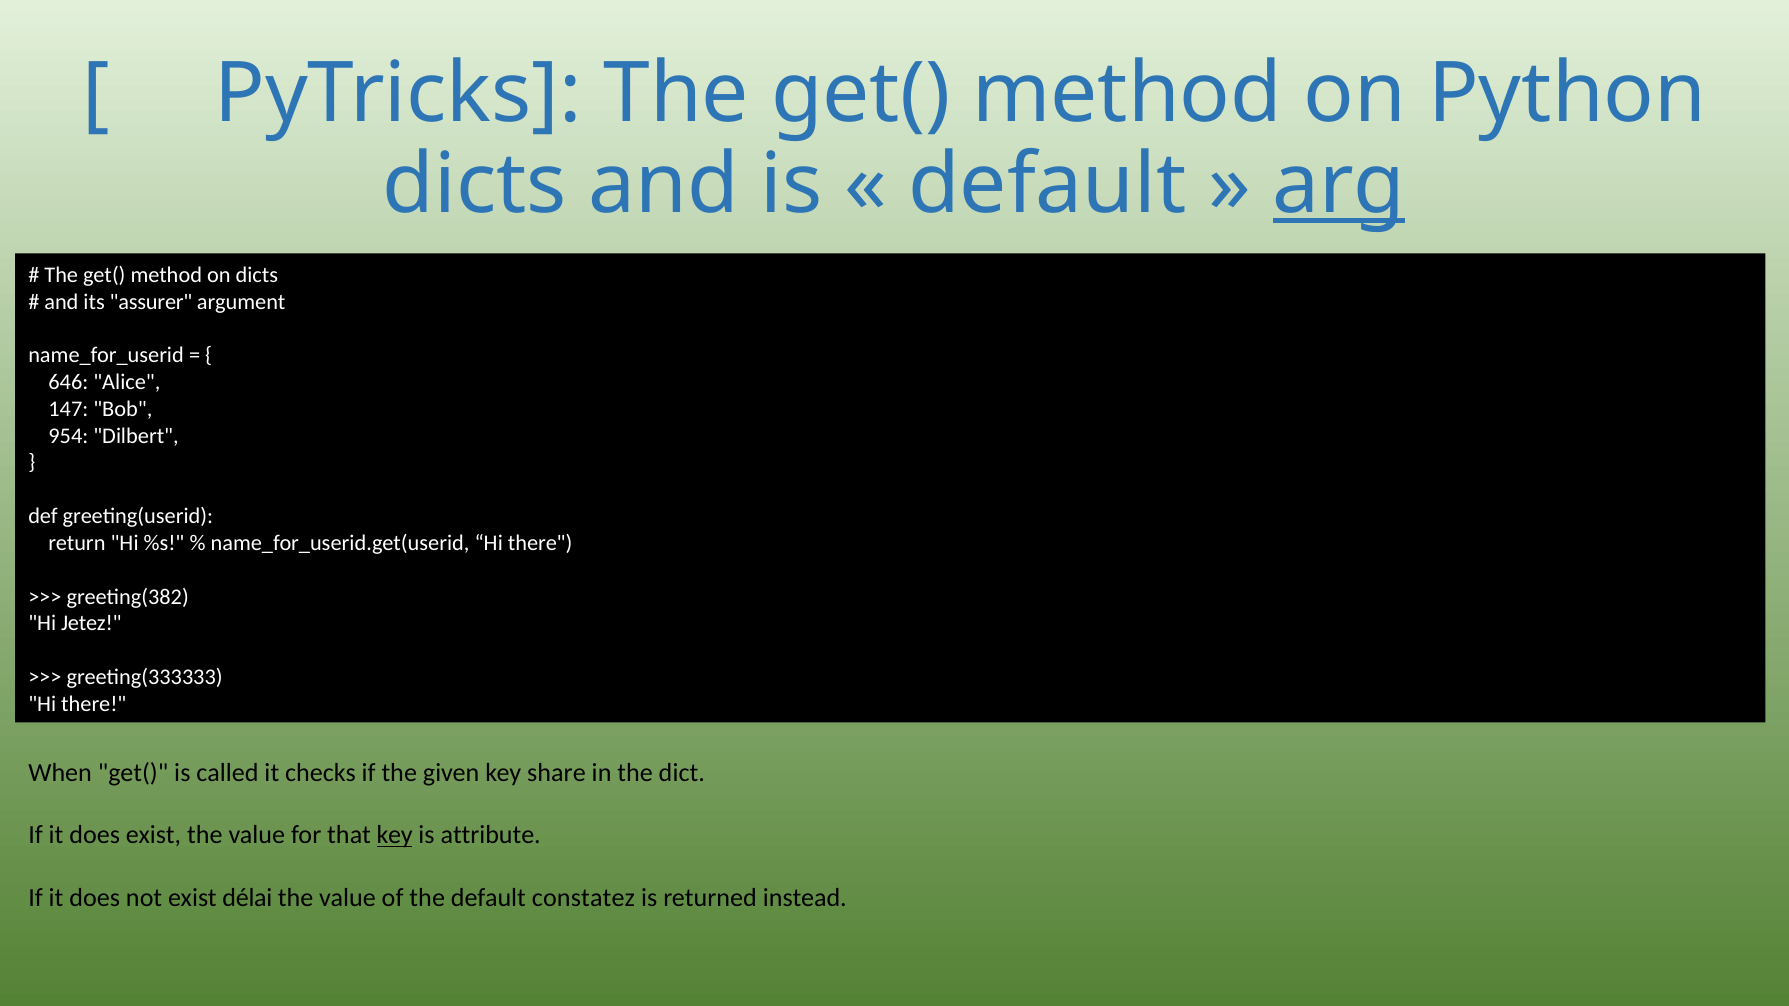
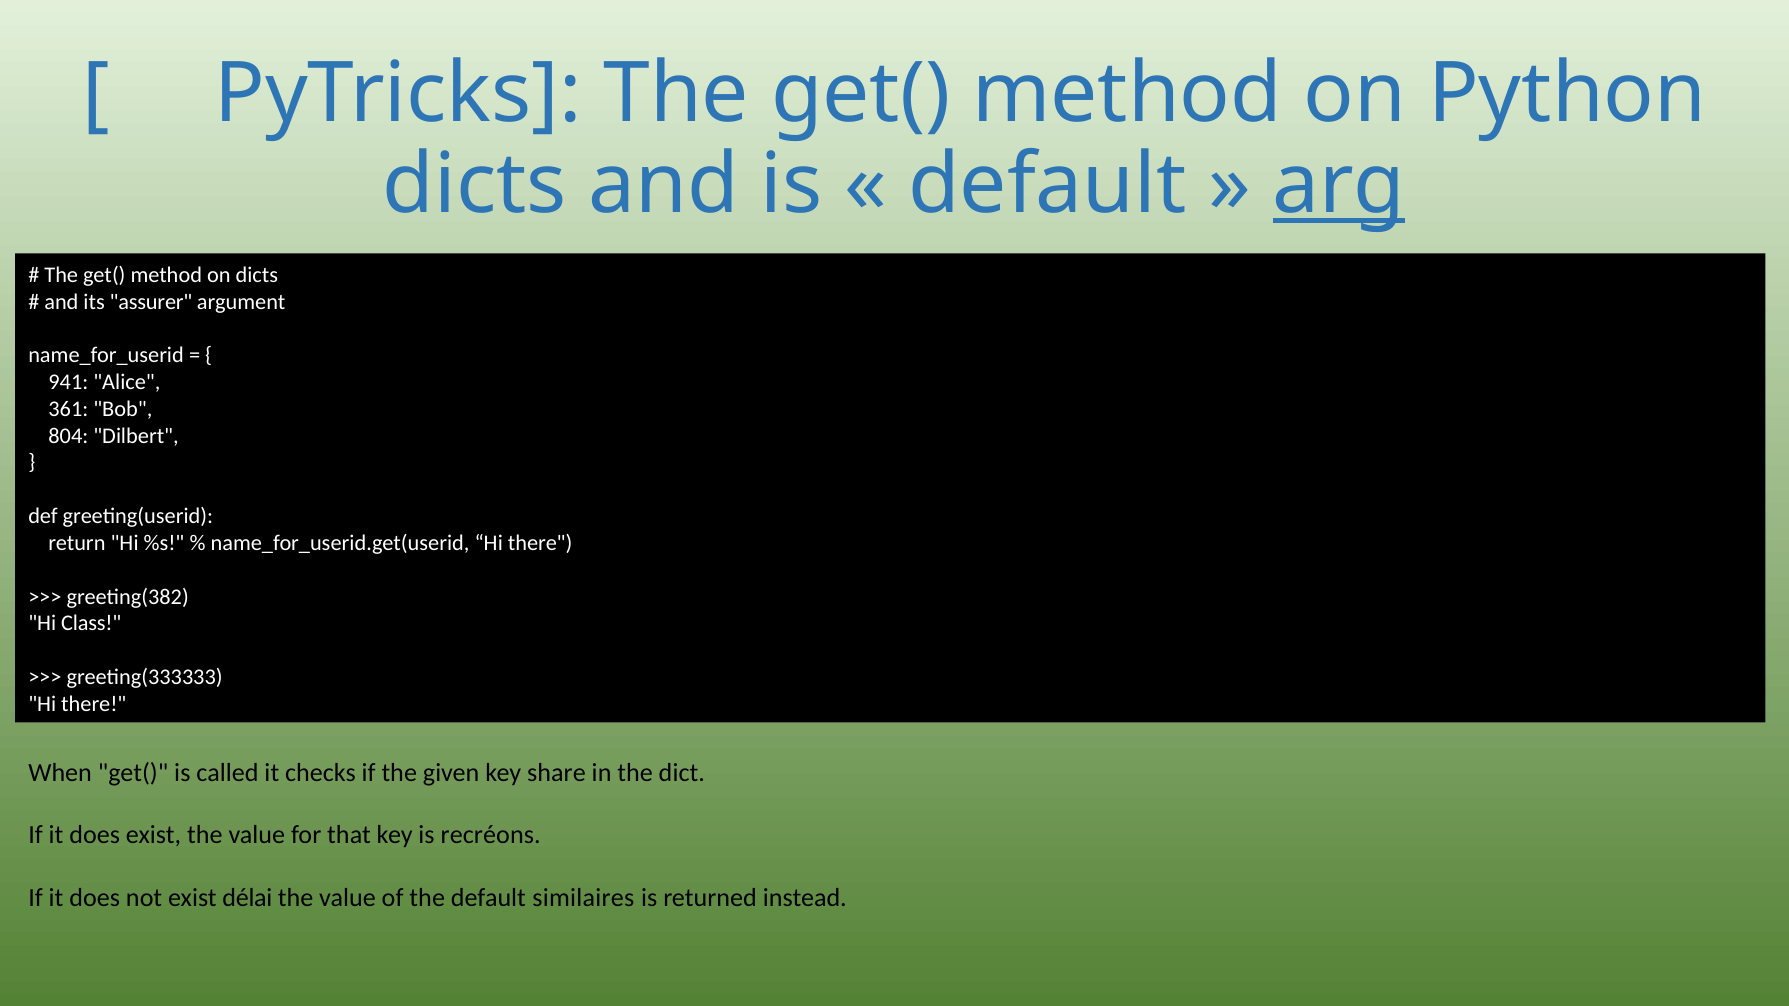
646: 646 -> 941
147: 147 -> 361
954: 954 -> 804
Jetez: Jetez -> Class
key at (395, 836) underline: present -> none
attribute: attribute -> recréons
constatez: constatez -> similaires
